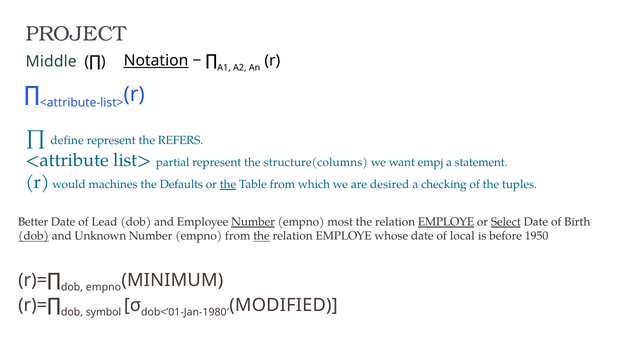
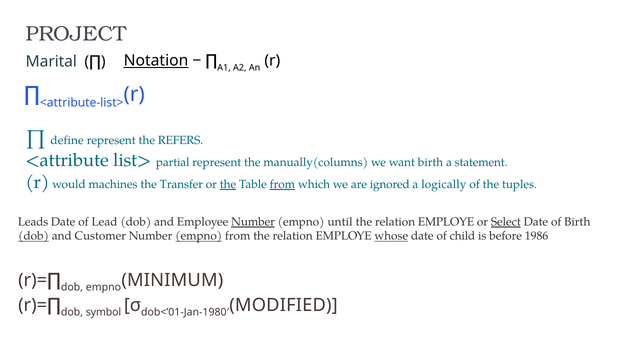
Middle: Middle -> Marital
structure(columns: structure(columns -> manually(columns
want empj: empj -> birth
Defaults: Defaults -> Transfer
from at (282, 184) underline: none -> present
desired: desired -> ignored
checking: checking -> logically
Better: Better -> Leads
most: most -> until
EMPLOYE at (446, 222) underline: present -> none
Unknown: Unknown -> Customer
empno at (199, 236) underline: none -> present
the at (262, 236) underline: present -> none
whose underline: none -> present
local: local -> child
1950: 1950 -> 1986
